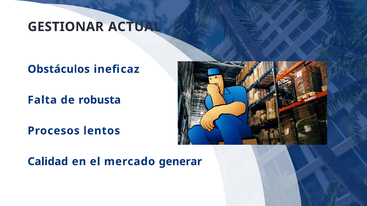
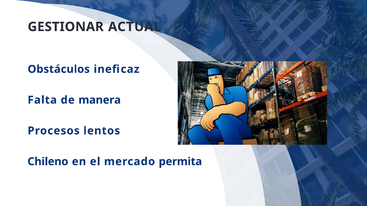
robusta: robusta -> manera
Calidad: Calidad -> Chileno
generar: generar -> permita
